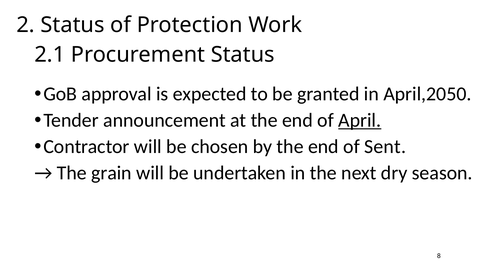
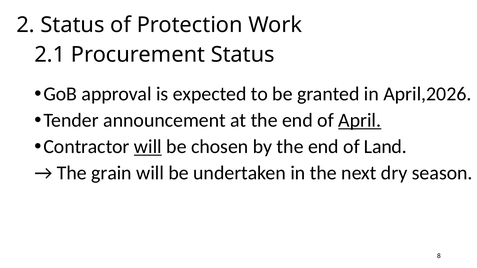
April,2050: April,2050 -> April,2026
will at (148, 147) underline: none -> present
Sent: Sent -> Land
